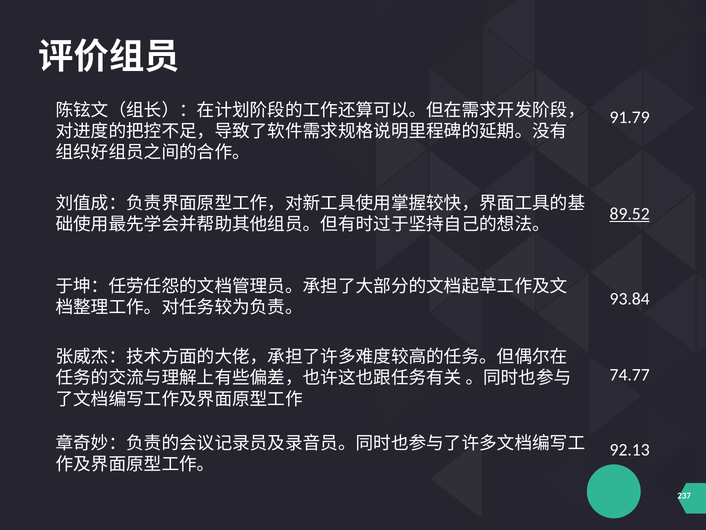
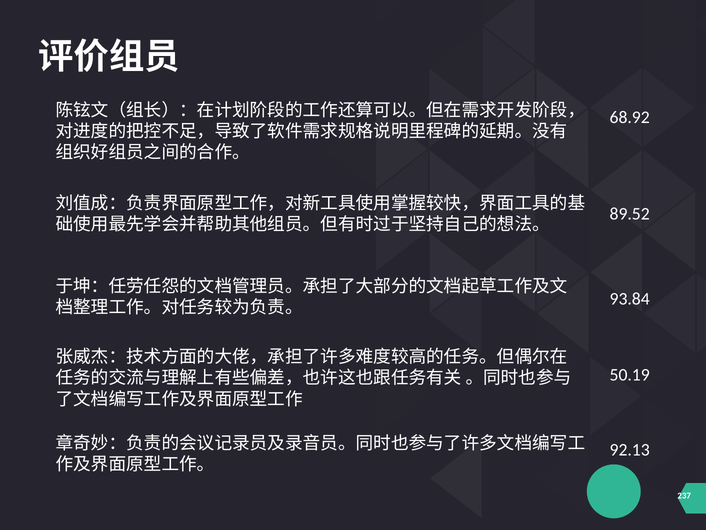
91.79: 91.79 -> 68.92
89.52 underline: present -> none
74.77: 74.77 -> 50.19
